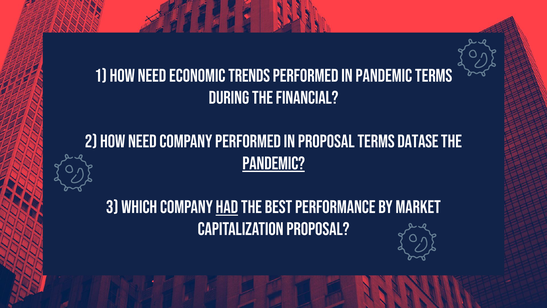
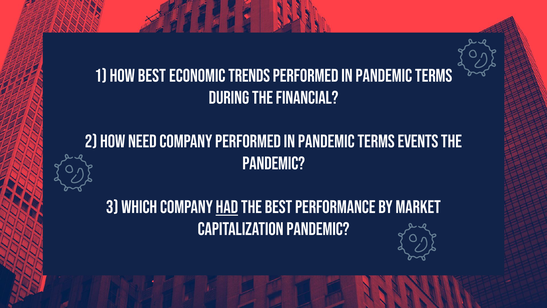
1 How need: need -> best
company performed in proposal: proposal -> pandemic
datase: datase -> events
pandemic at (274, 163) underline: present -> none
capitalization proposal: proposal -> pandemic
